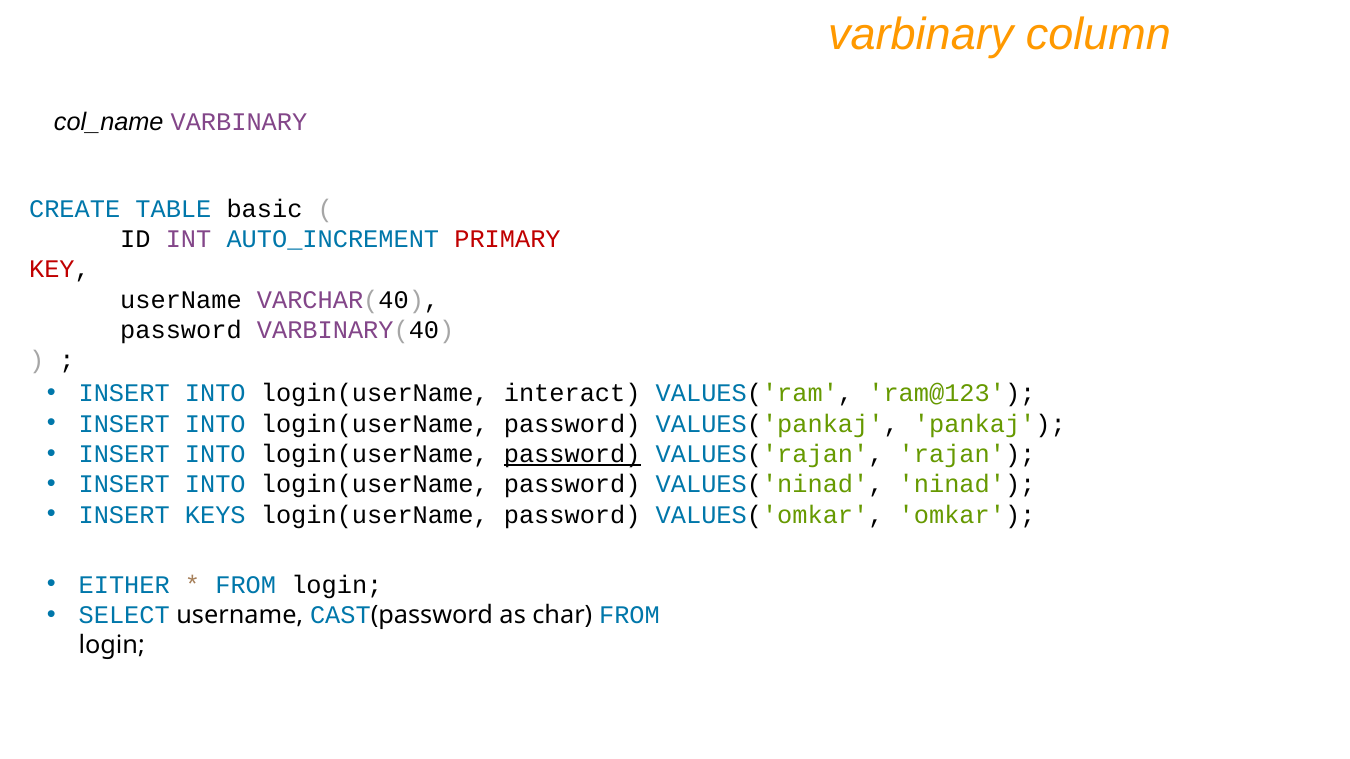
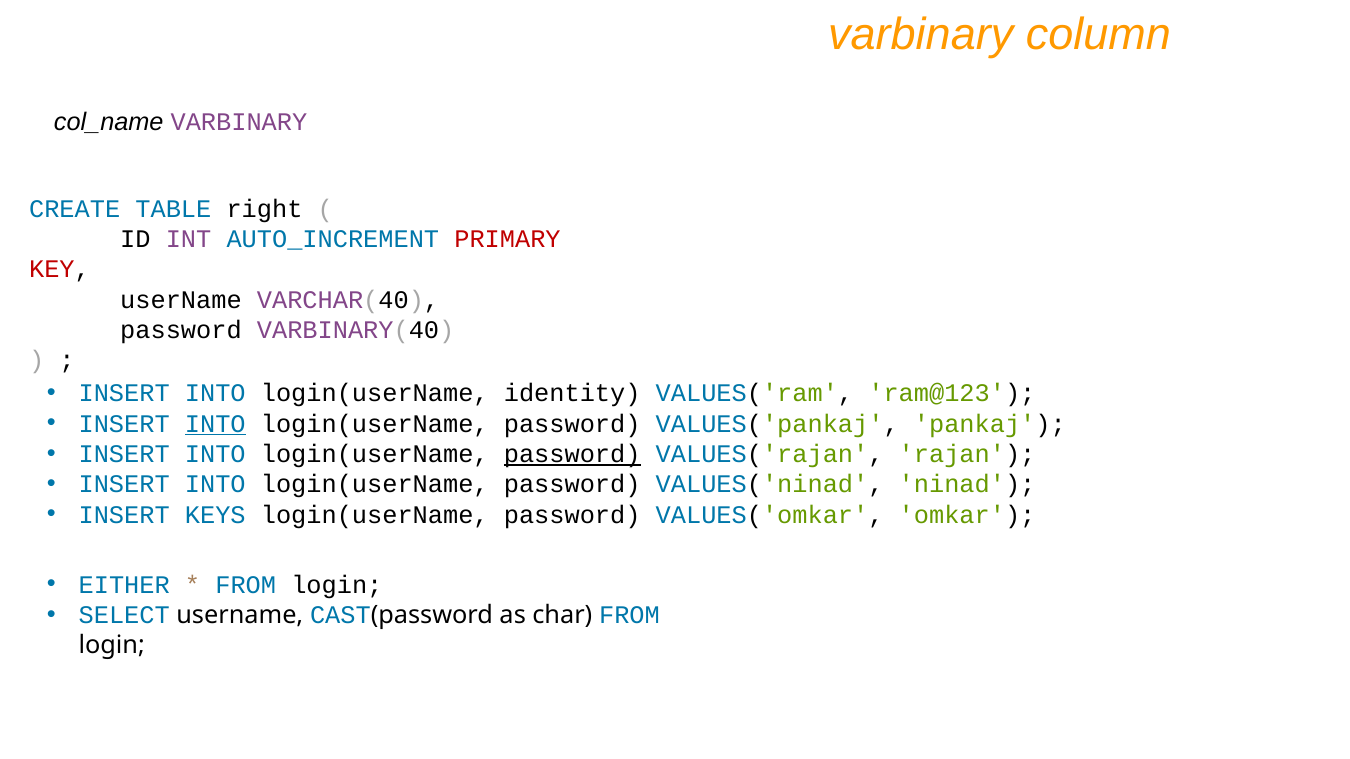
basic: basic -> right
interact: interact -> identity
INTO at (215, 424) underline: none -> present
